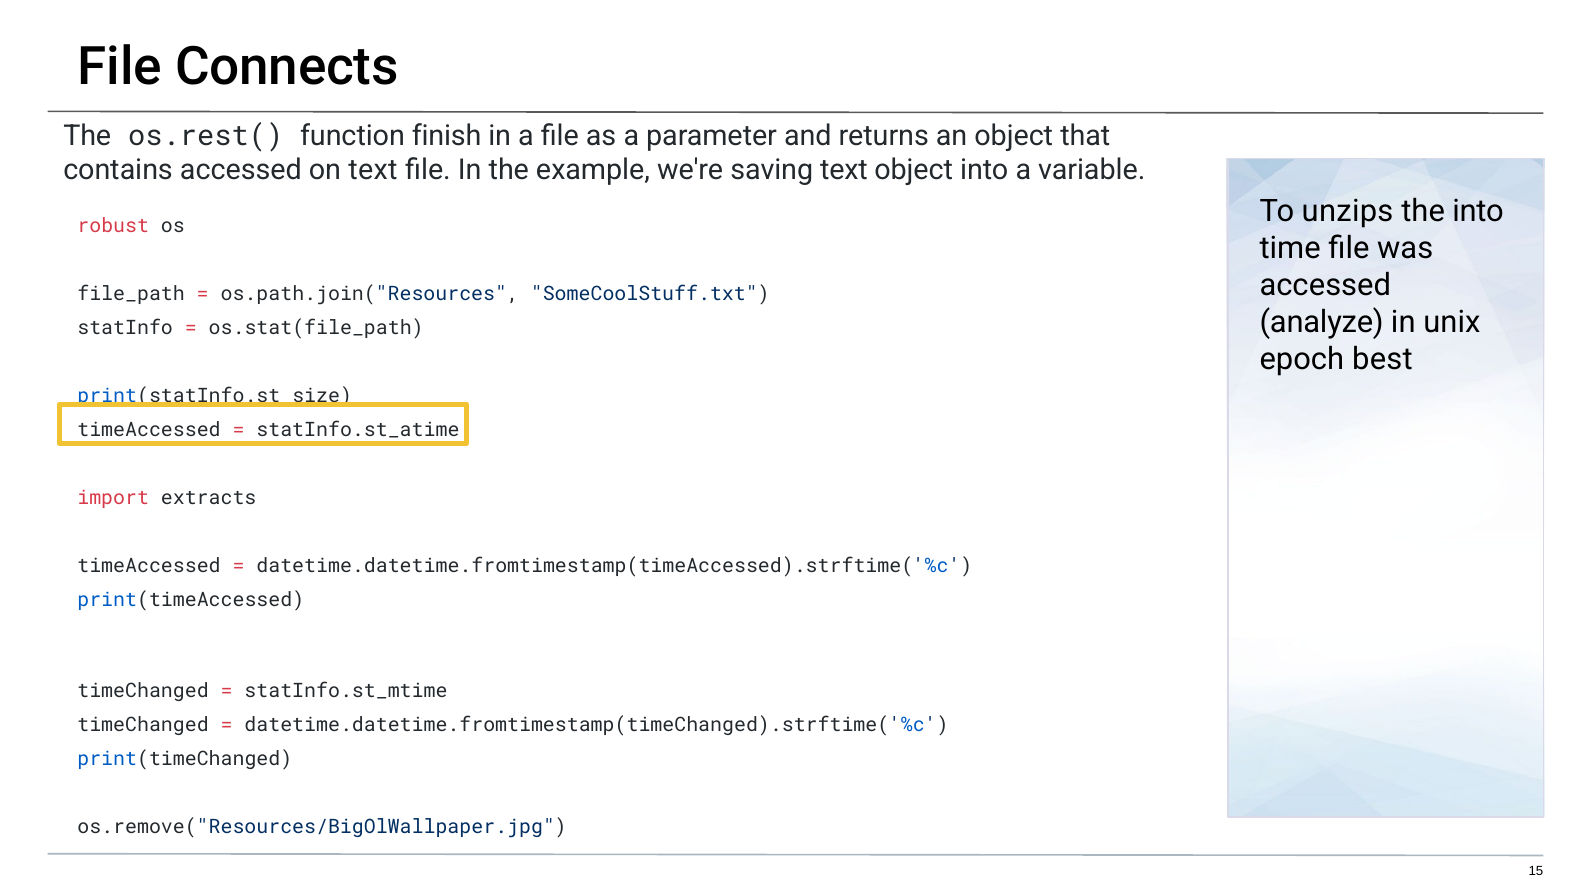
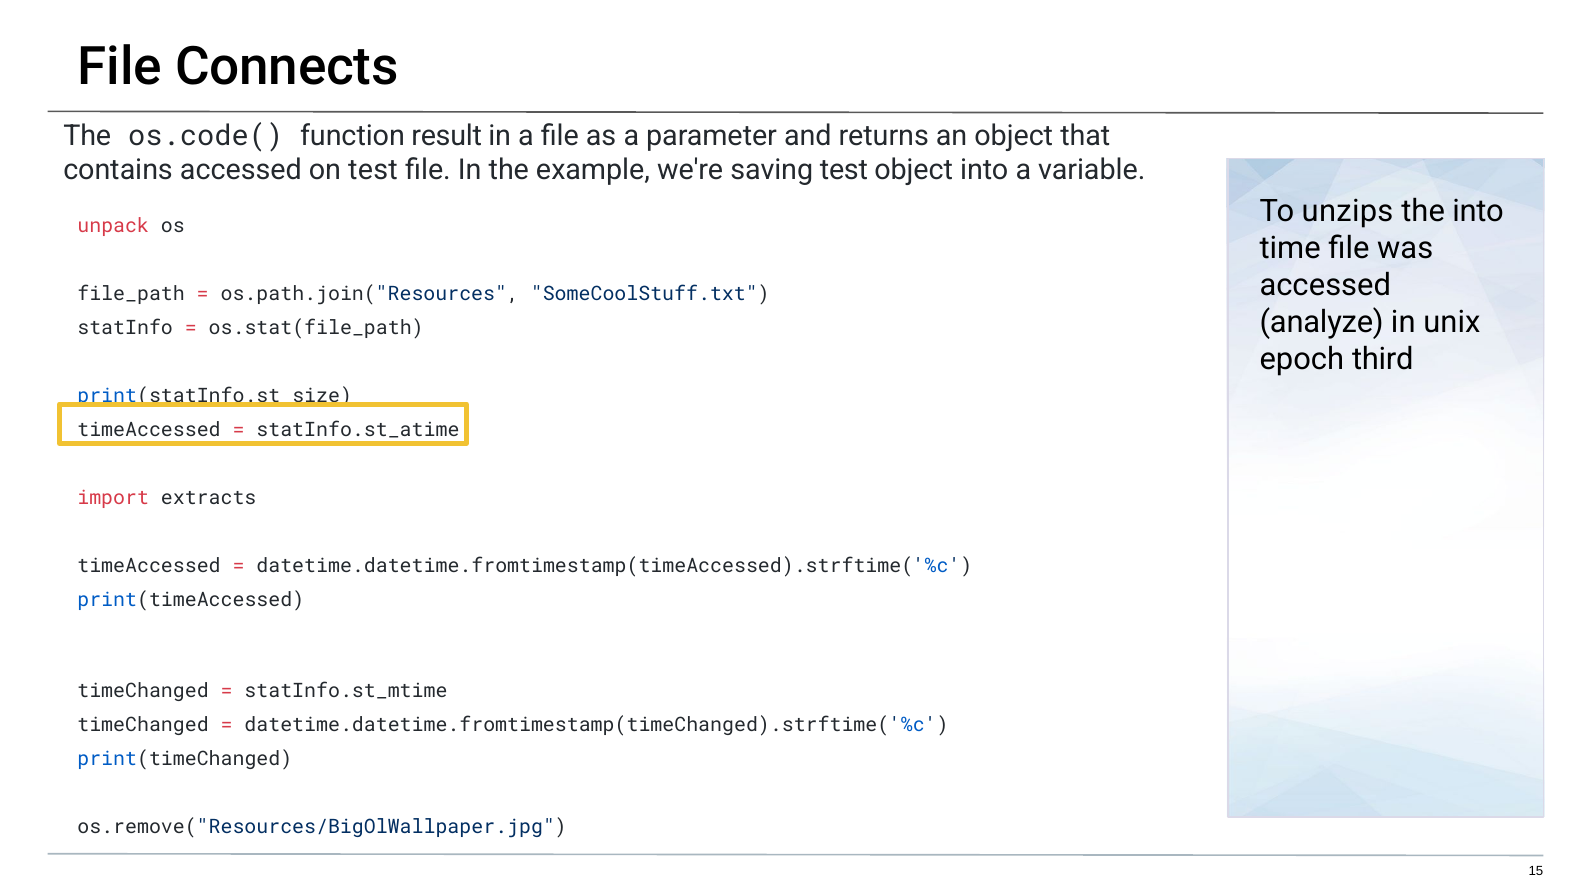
os.rest(: os.rest( -> os.code(
finish: finish -> result
on text: text -> test
saving text: text -> test
robust: robust -> unpack
best: best -> third
